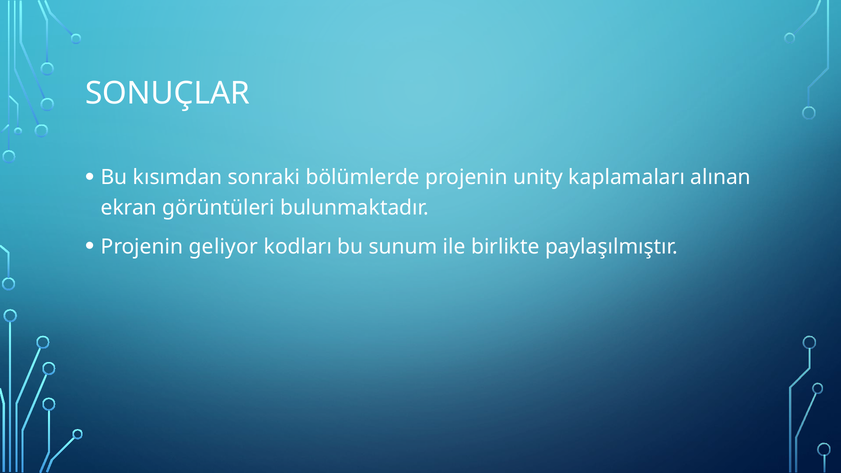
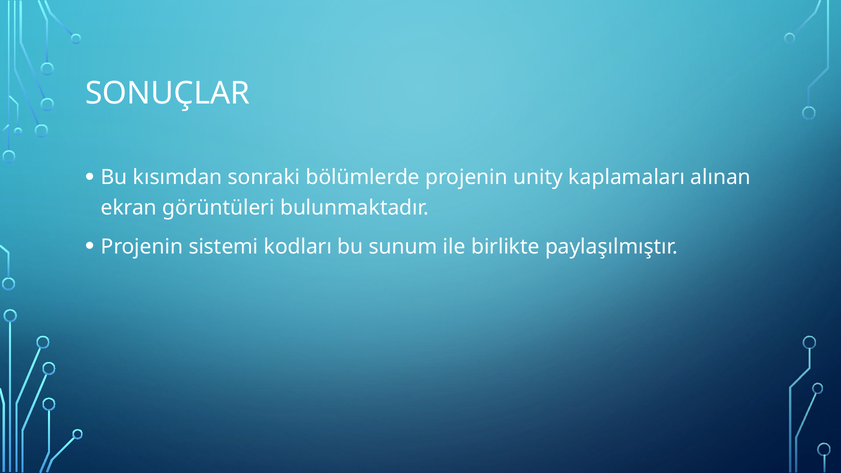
geliyor: geliyor -> sistemi
